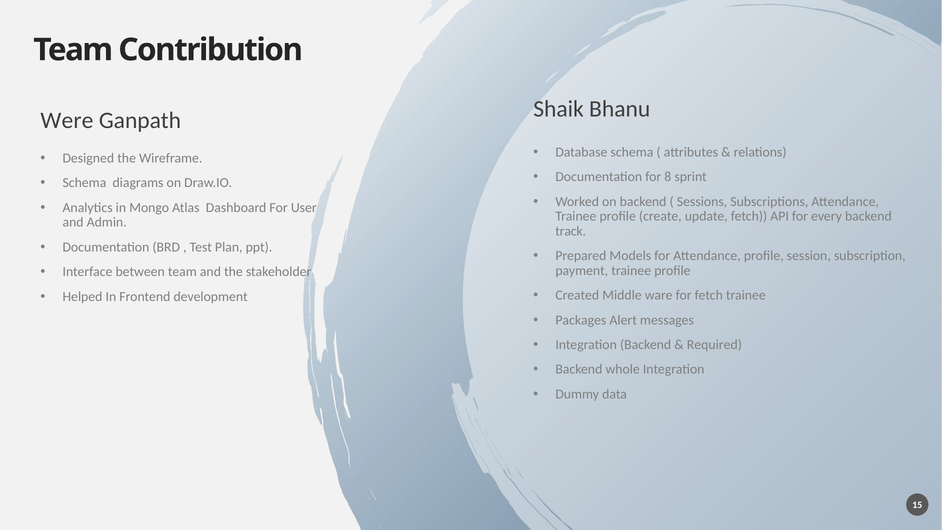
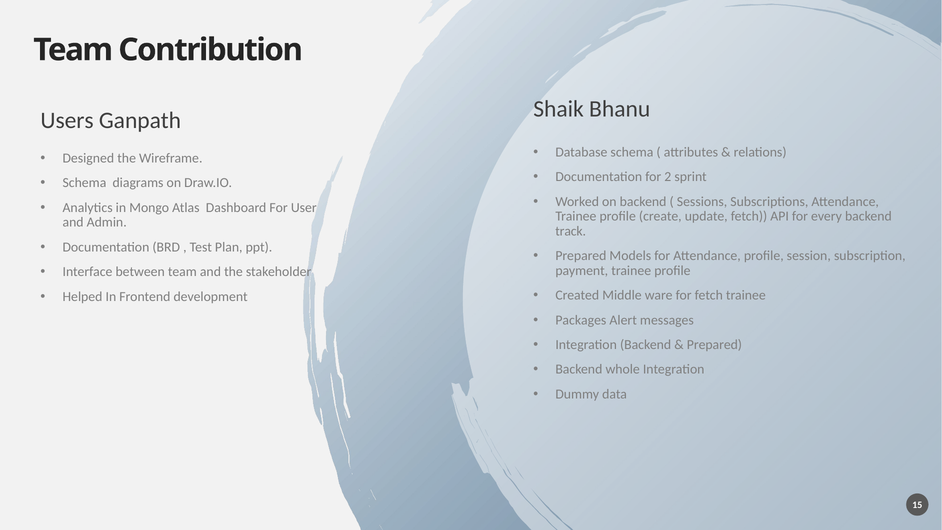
Were: Were -> Users
8: 8 -> 2
Required at (714, 345): Required -> Prepared
